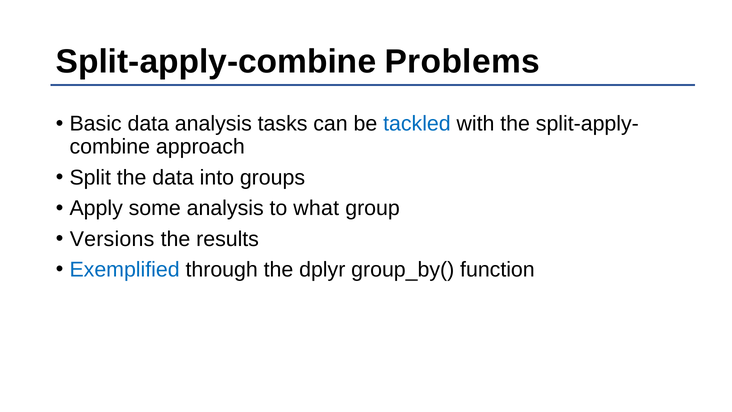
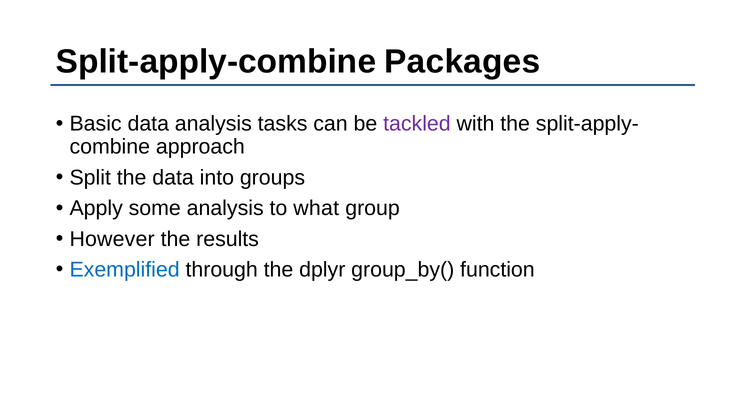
Problems: Problems -> Packages
tackled colour: blue -> purple
Versions: Versions -> However
